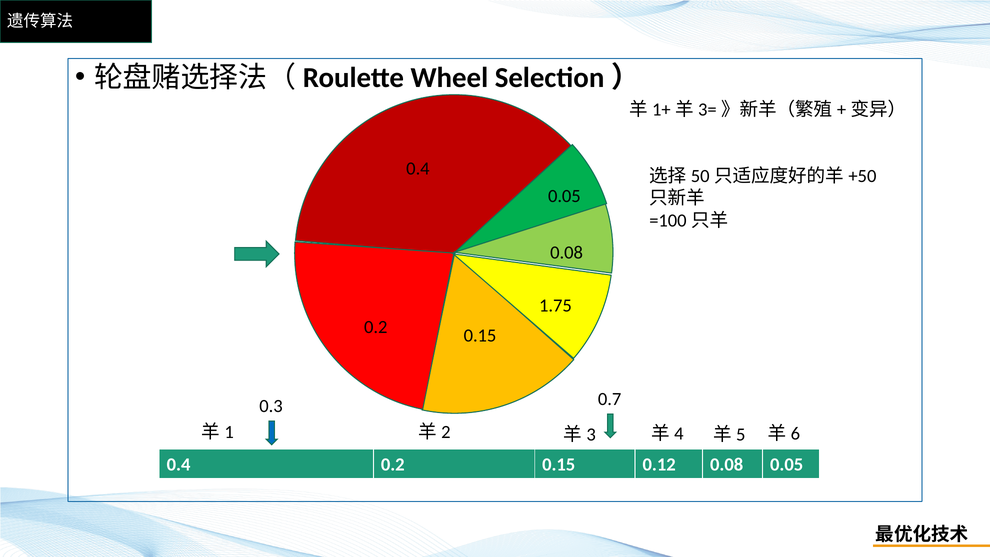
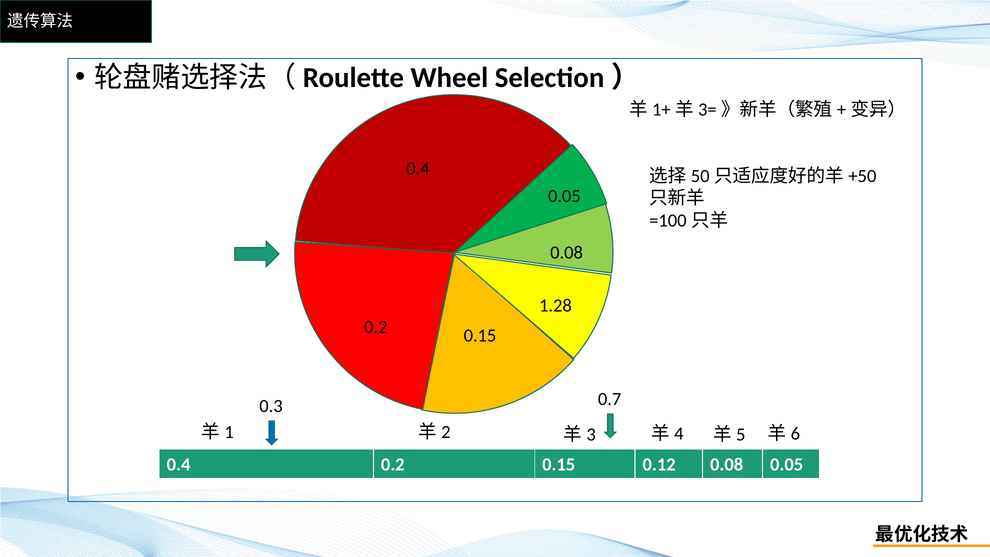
1.75: 1.75 -> 1.28
